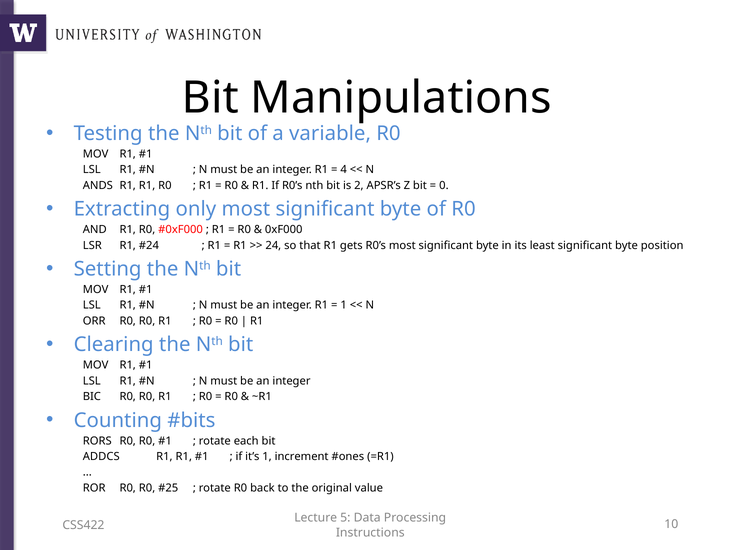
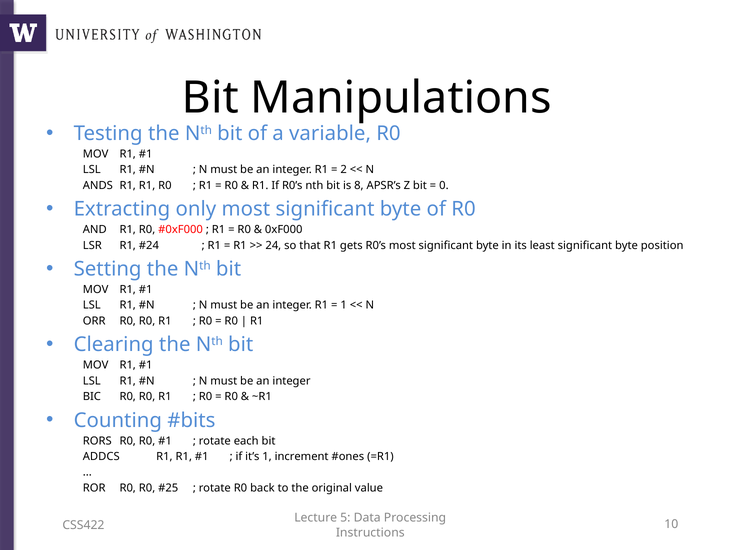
4: 4 -> 2
2: 2 -> 8
